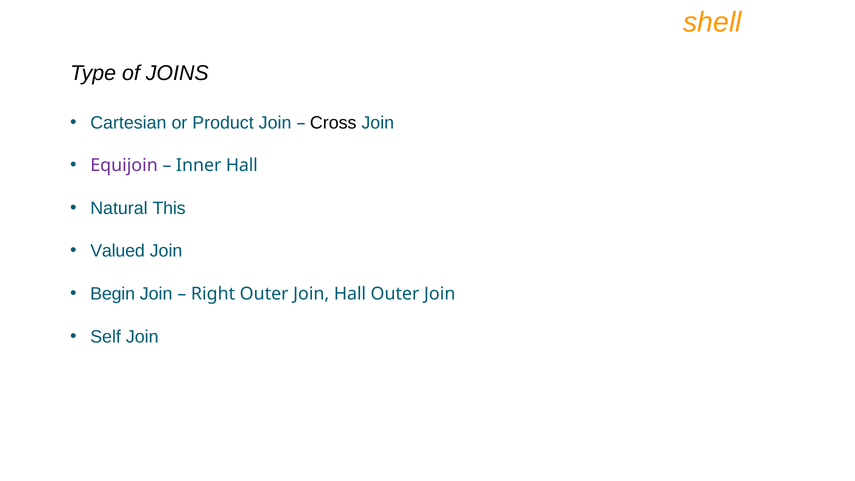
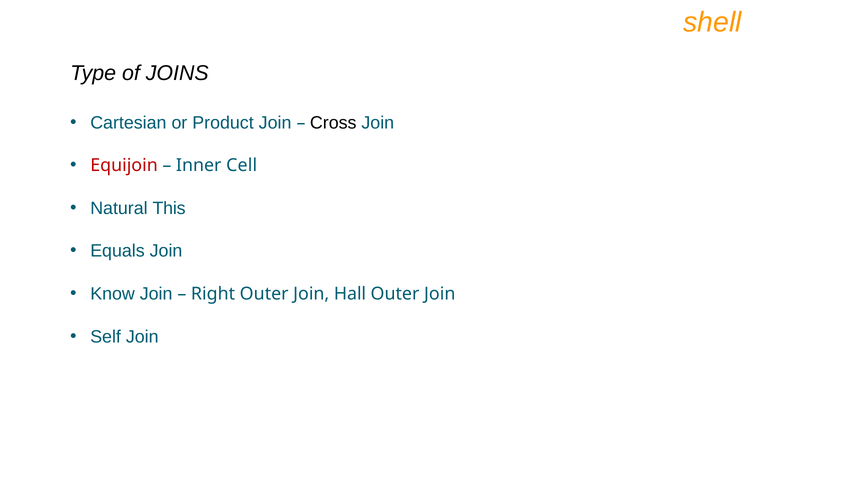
Equijoin colour: purple -> red
Inner Hall: Hall -> Cell
Valued: Valued -> Equals
Begin: Begin -> Know
